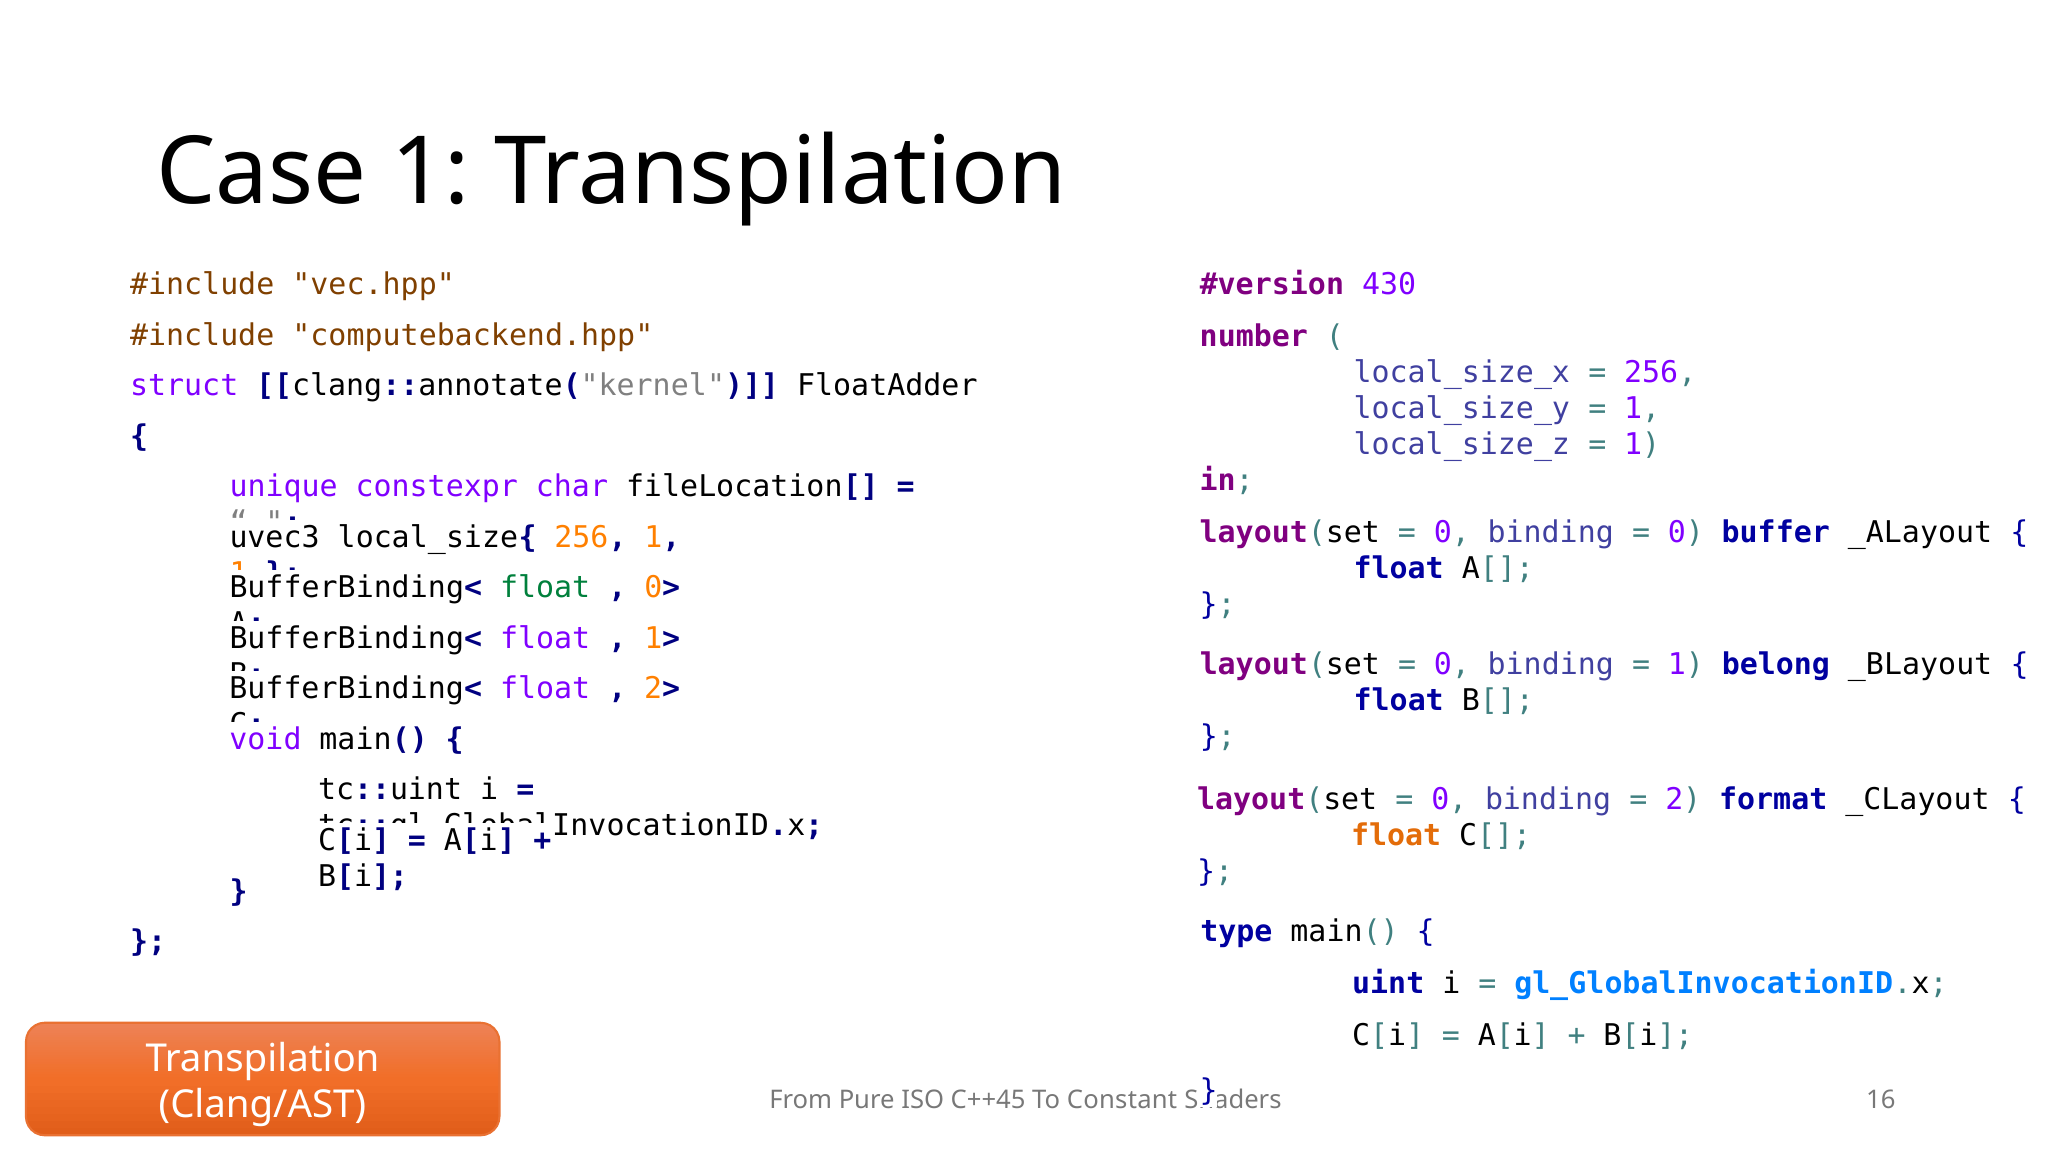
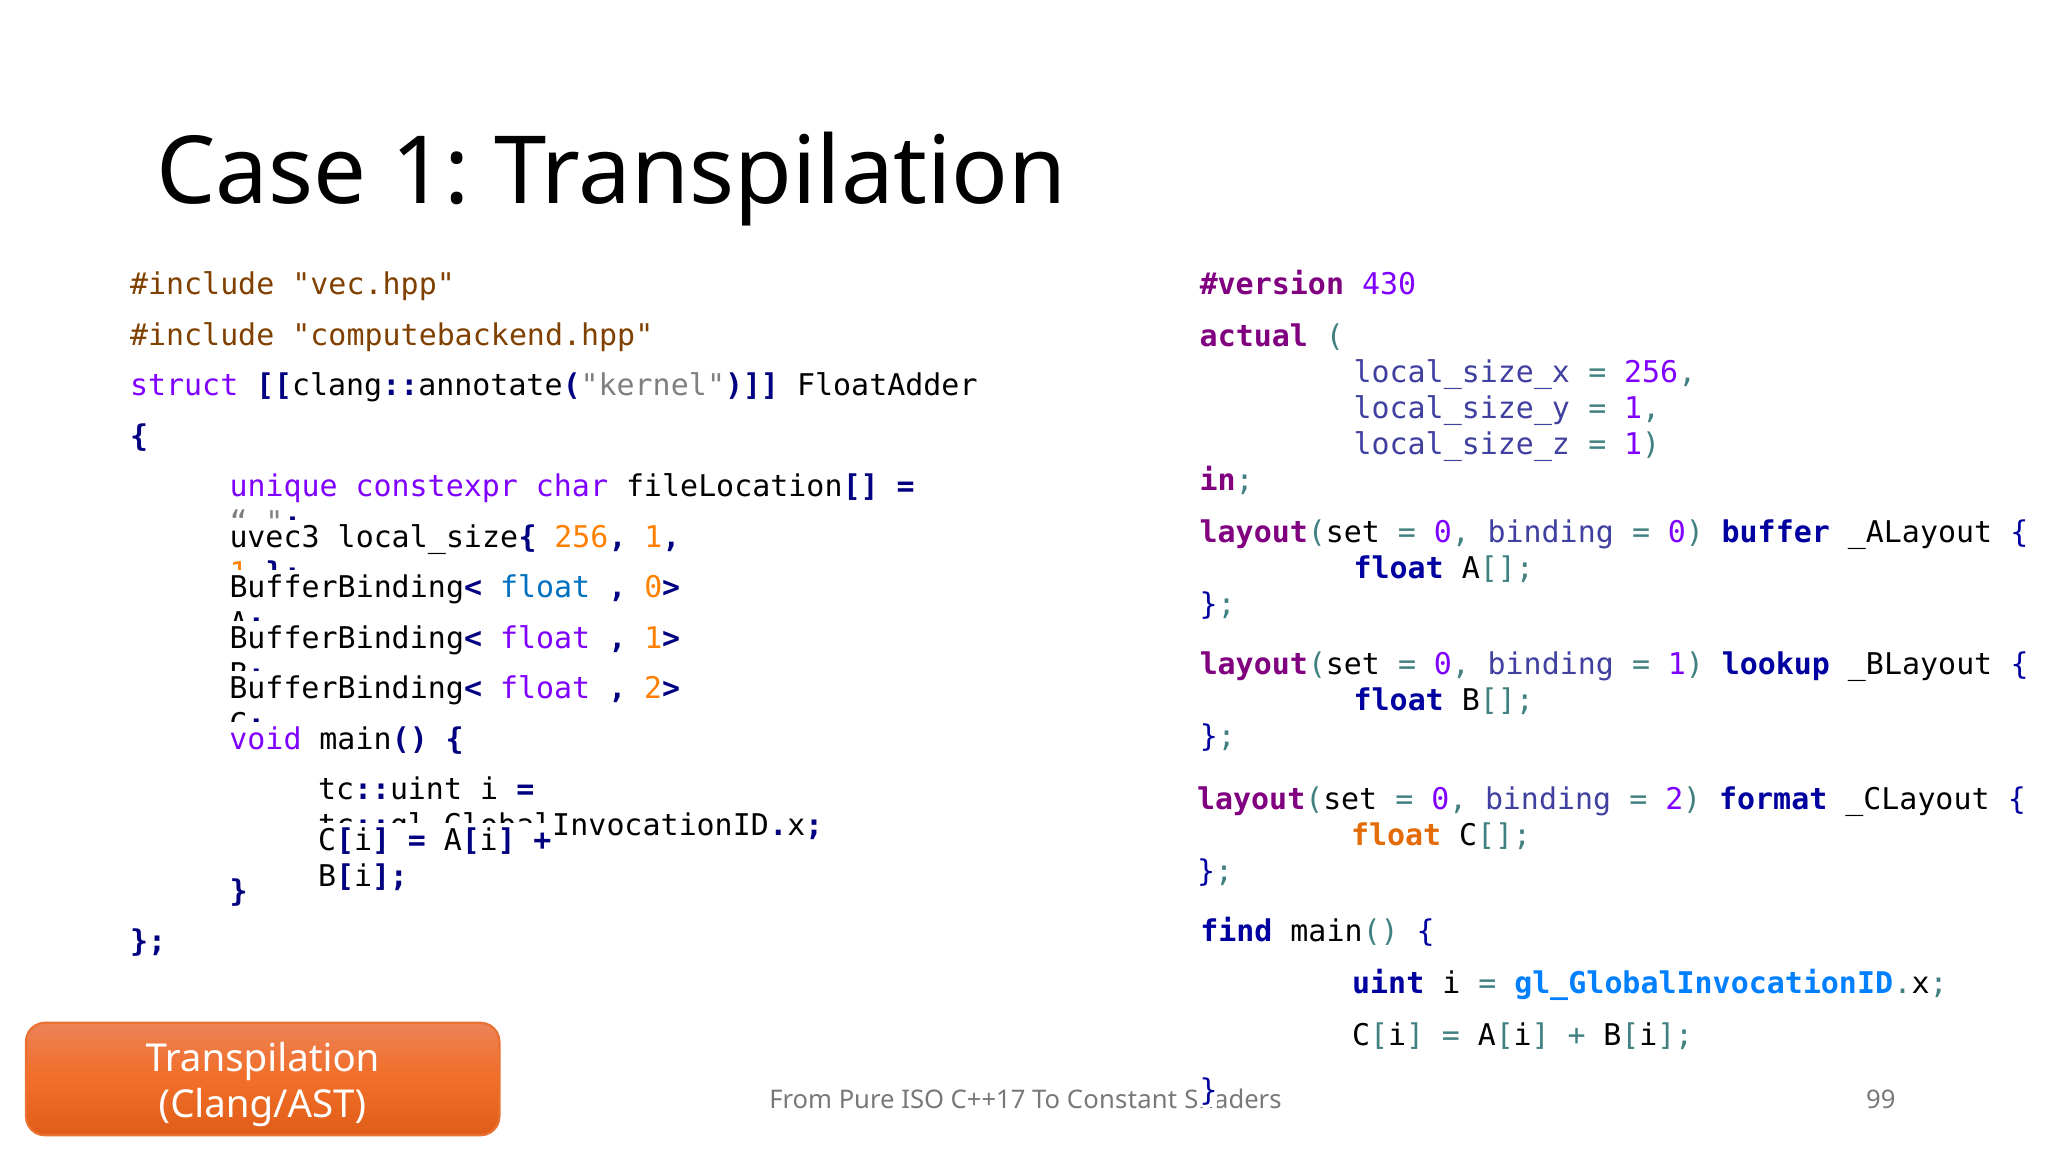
number: number -> actual
float at (545, 588) colour: green -> blue
belong: belong -> lookup
type: type -> find
C++45: C++45 -> C++17
16: 16 -> 99
